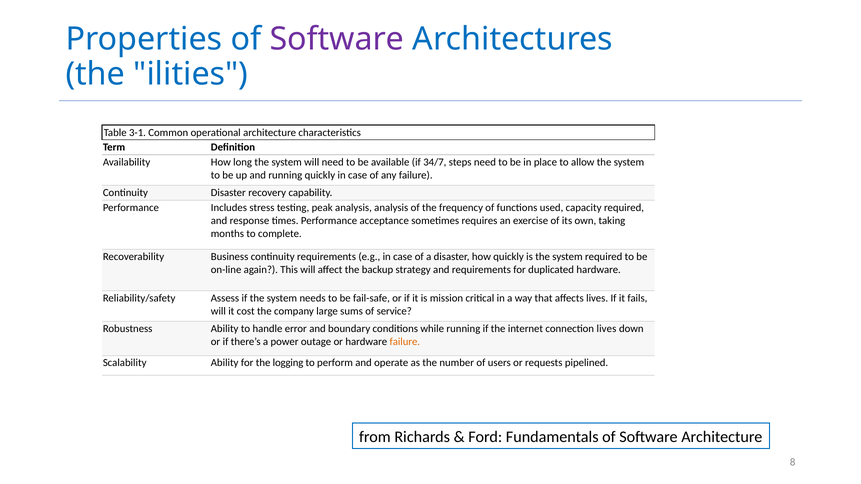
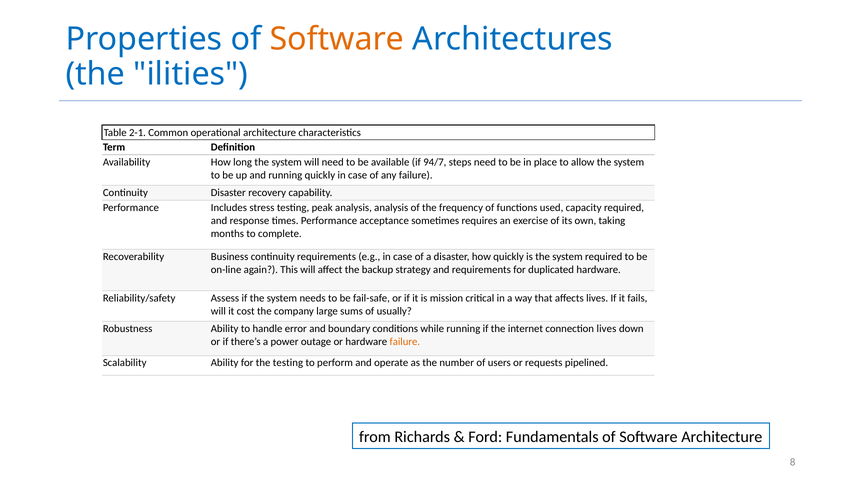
Software at (337, 39) colour: purple -> orange
3-1: 3-1 -> 2-1
34/7: 34/7 -> 94/7
service: service -> usually
the logging: logging -> testing
